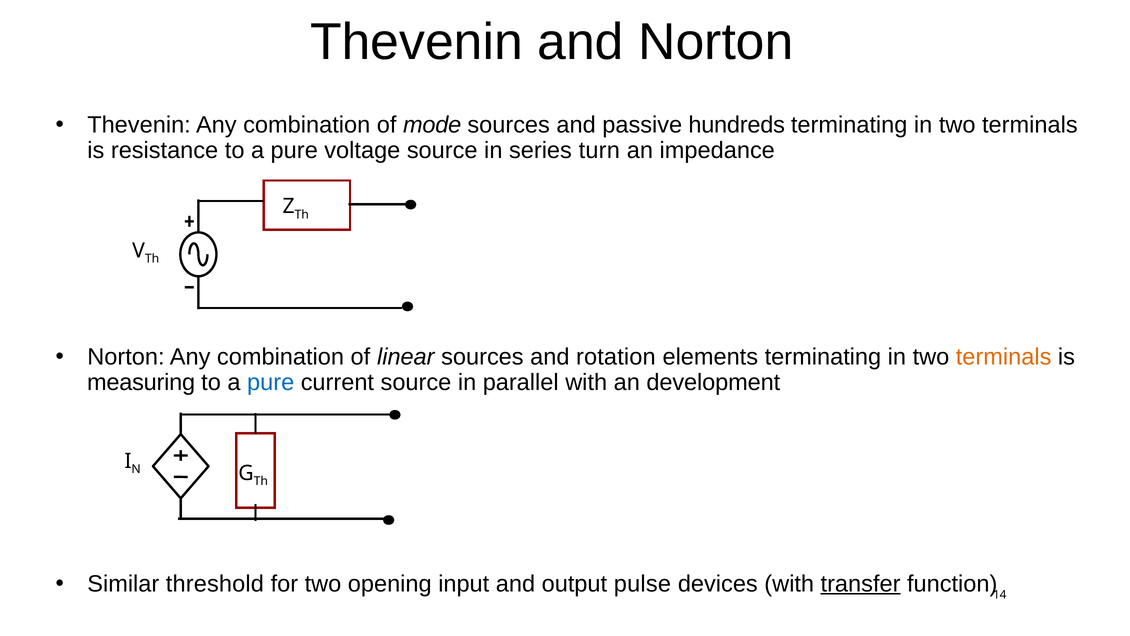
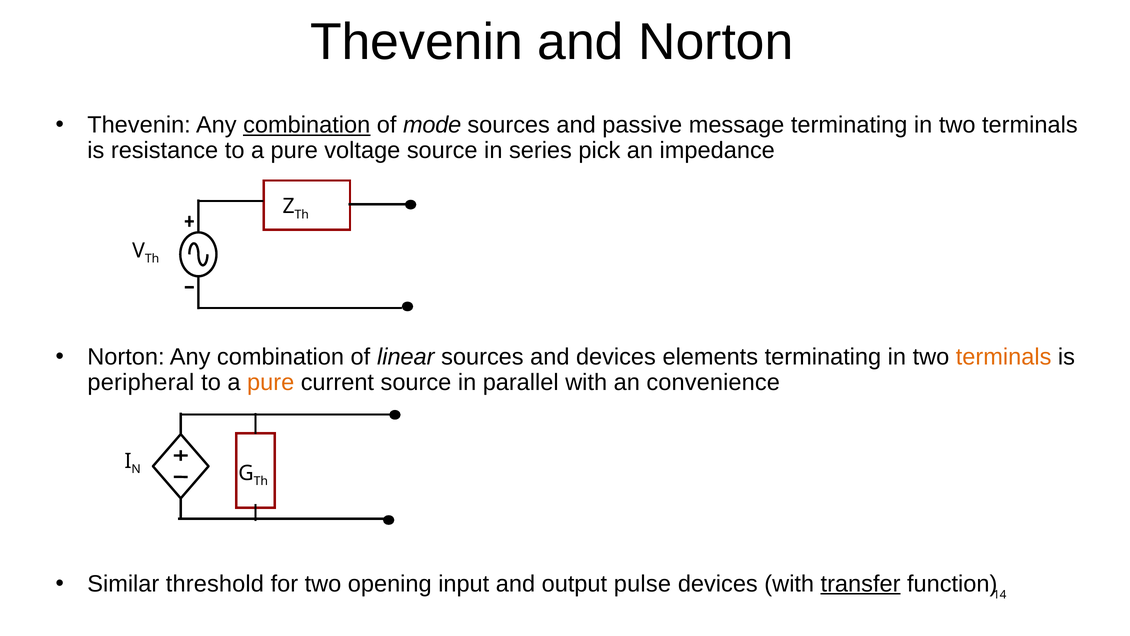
combination at (307, 125) underline: none -> present
hundreds: hundreds -> message
turn: turn -> pick
and rotation: rotation -> devices
measuring: measuring -> peripheral
pure at (271, 382) colour: blue -> orange
development: development -> convenience
